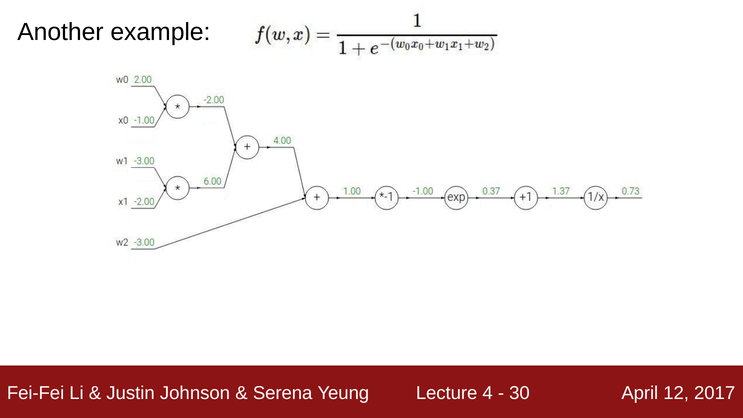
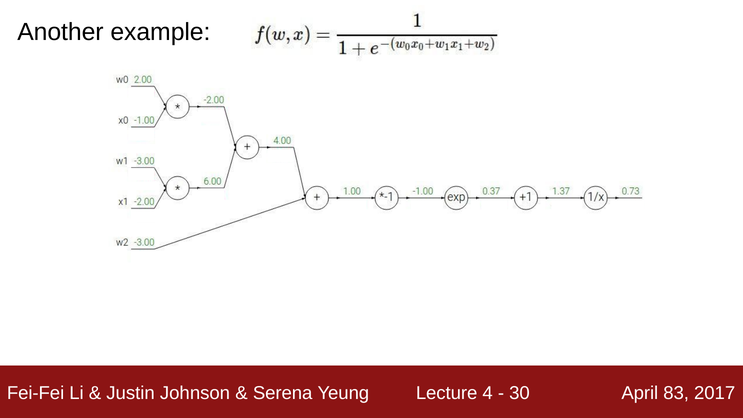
12: 12 -> 83
